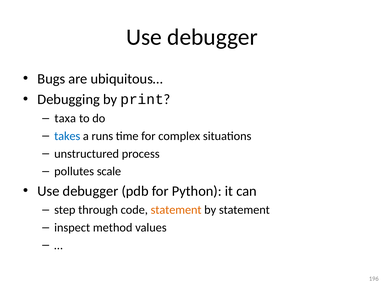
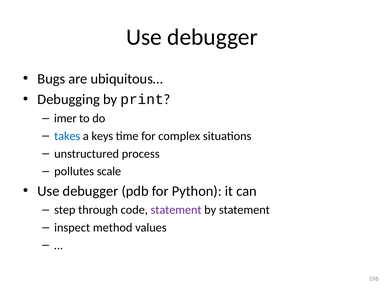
taxa: taxa -> imer
runs: runs -> keys
statement at (176, 210) colour: orange -> purple
